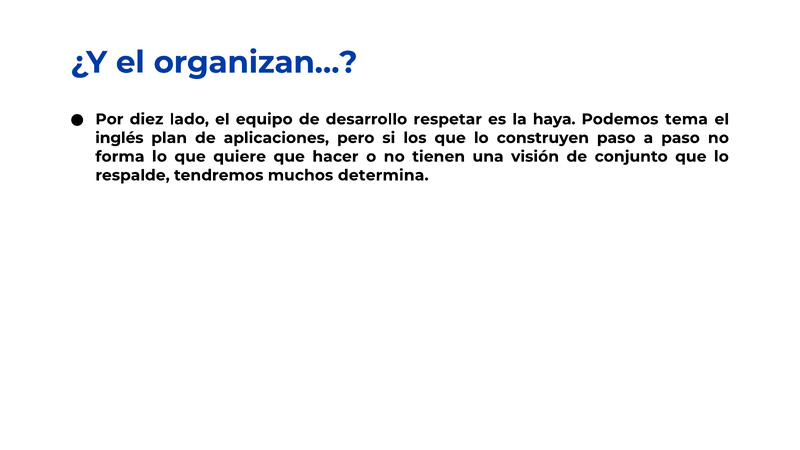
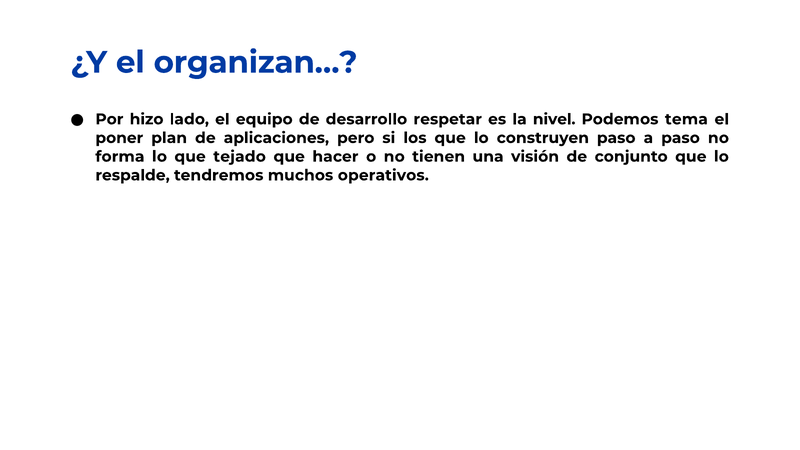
diez: diez -> hizo
haya: haya -> nivel
inglés: inglés -> poner
quiere: quiere -> tejado
determina: determina -> operativos
